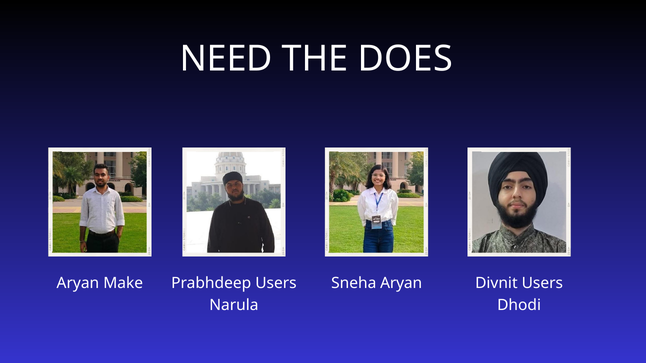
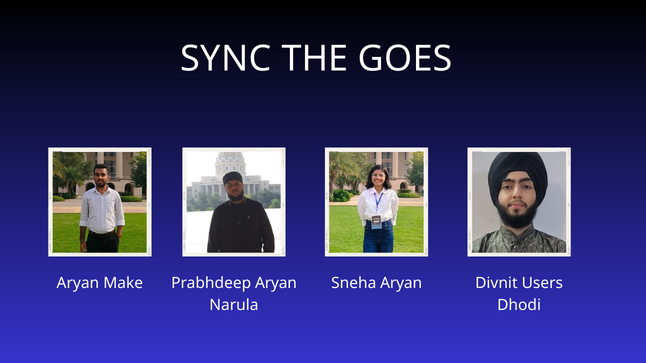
NEED: NEED -> SYNC
DOES: DOES -> GOES
Prabhdeep Users: Users -> Aryan
